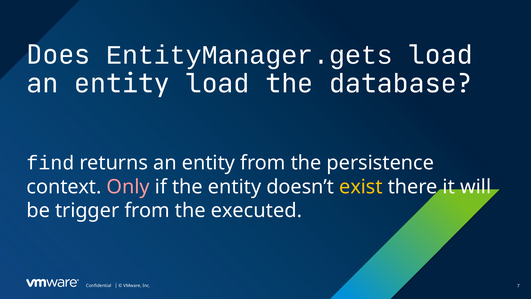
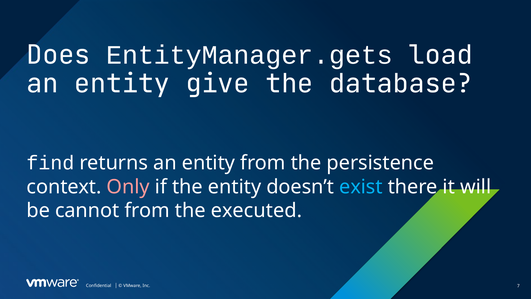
entity load: load -> give
exist colour: yellow -> light blue
trigger: trigger -> cannot
